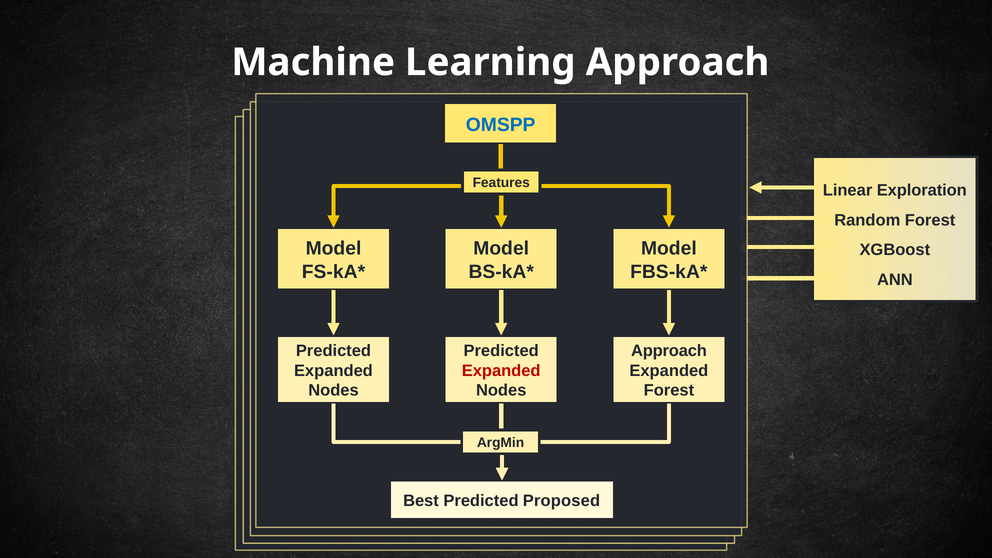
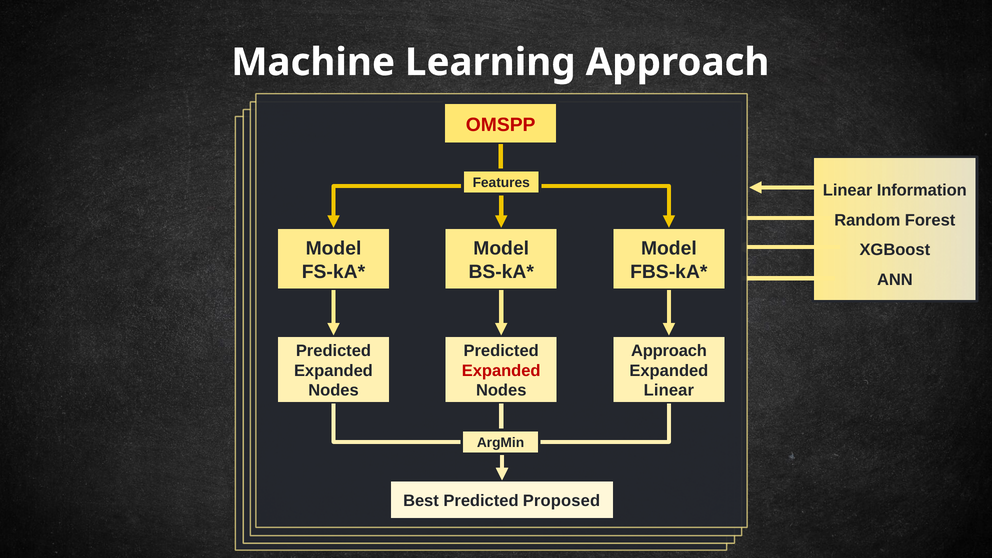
OMSPP colour: blue -> red
Exploration: Exploration -> Information
Forest at (669, 390): Forest -> Linear
